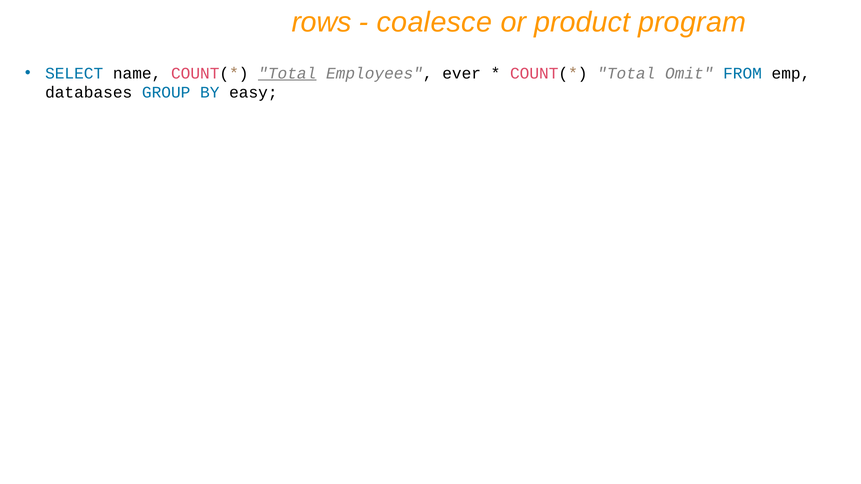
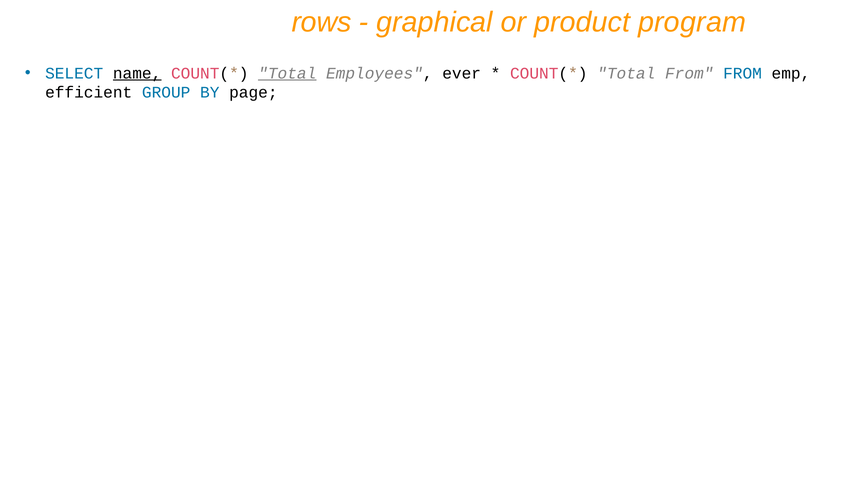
coalesce: coalesce -> graphical
name underline: none -> present
Total Omit: Omit -> From
databases: databases -> efficient
easy: easy -> page
